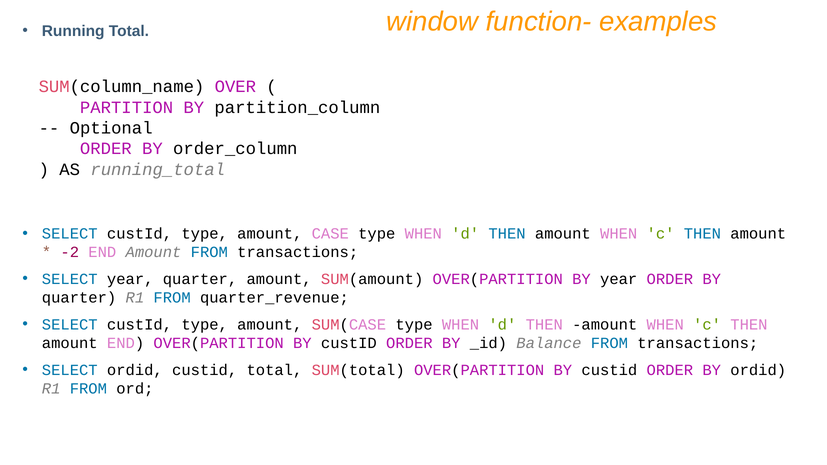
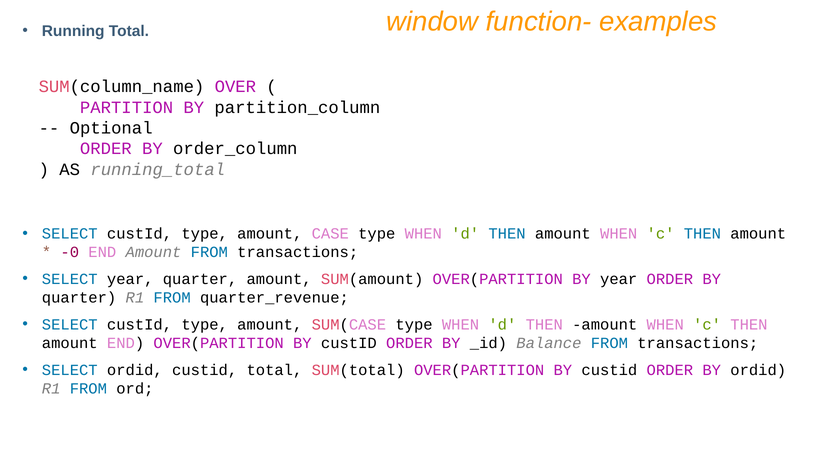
-2: -2 -> -0
